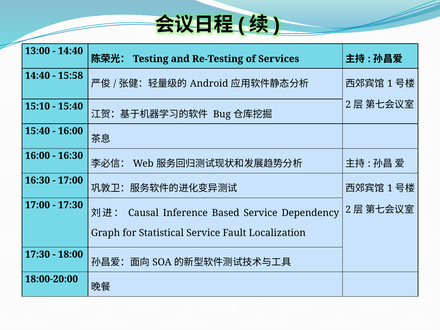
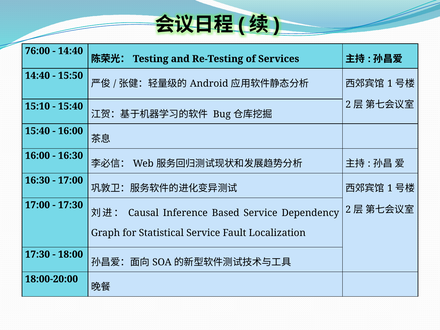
13:00: 13:00 -> 76:00
15:58: 15:58 -> 15:50
